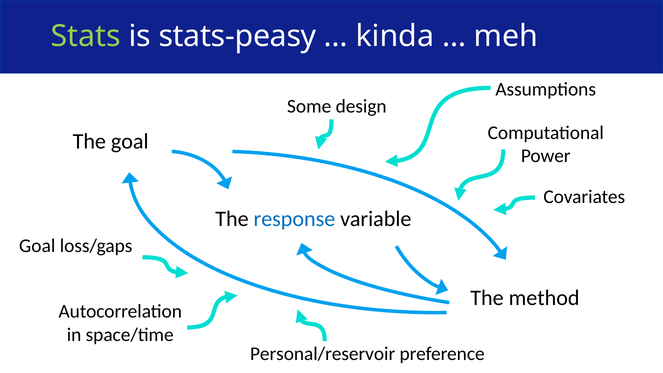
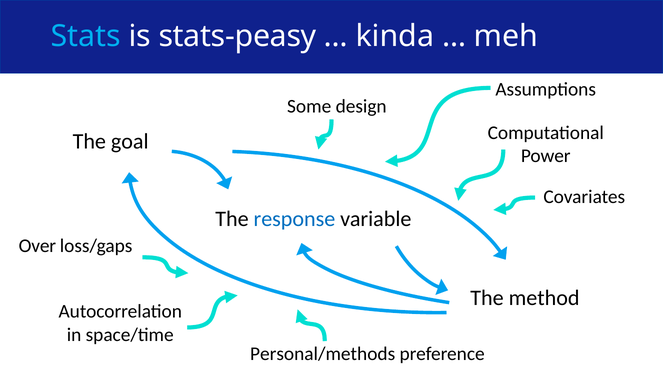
Stats colour: light green -> light blue
Goal at (37, 246): Goal -> Over
Personal/reservoir: Personal/reservoir -> Personal/methods
